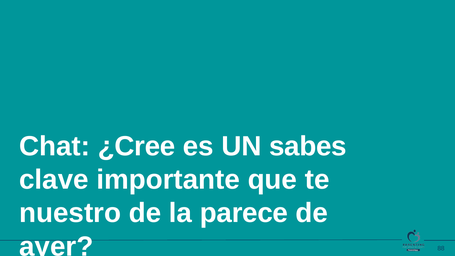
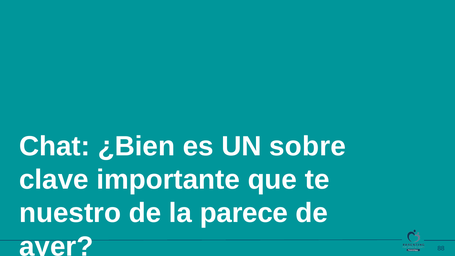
¿Cree: ¿Cree -> ¿Bien
sabes: sabes -> sobre
